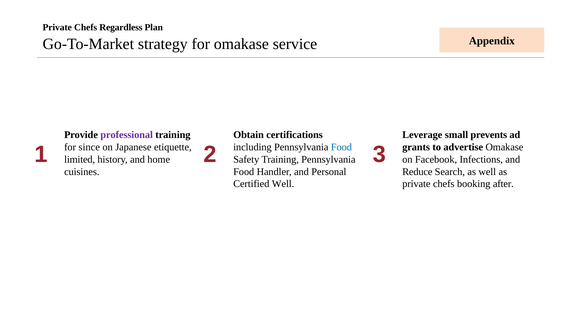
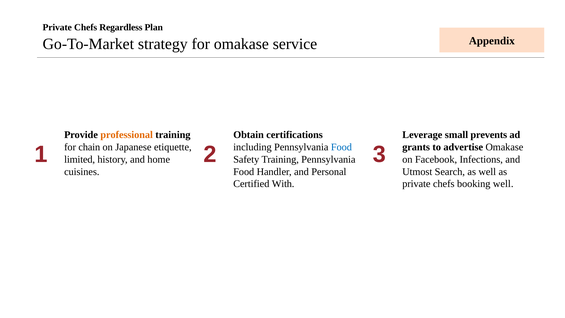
professional colour: purple -> orange
since: since -> chain
Reduce: Reduce -> Utmost
Certified Well: Well -> With
booking after: after -> well
